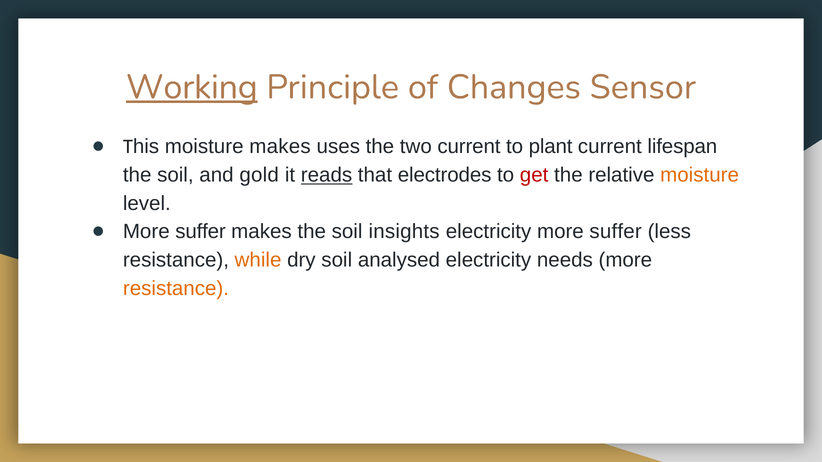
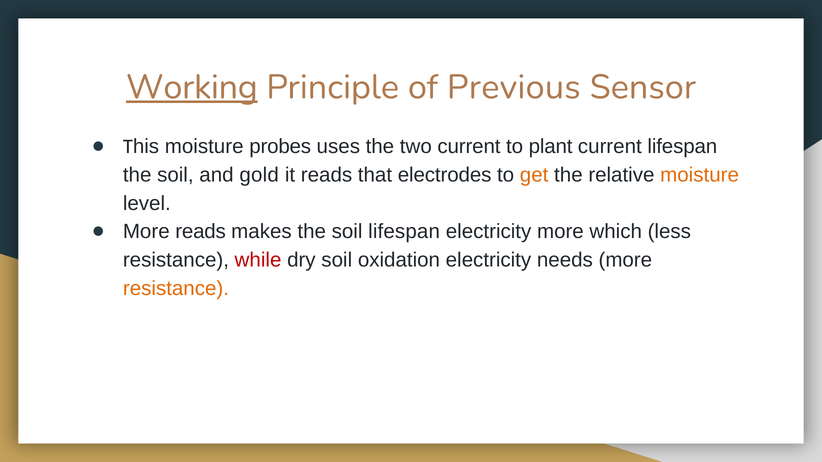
Changes: Changes -> Previous
moisture makes: makes -> probes
reads at (327, 175) underline: present -> none
get colour: red -> orange
suffer at (201, 232): suffer -> reads
soil insights: insights -> lifespan
electricity more suffer: suffer -> which
while colour: orange -> red
analysed: analysed -> oxidation
